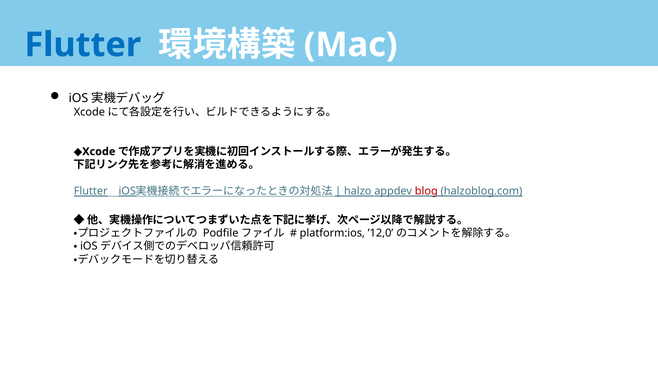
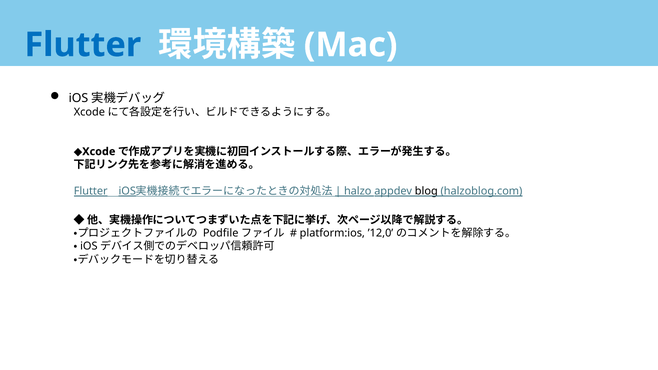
blog colour: red -> black
